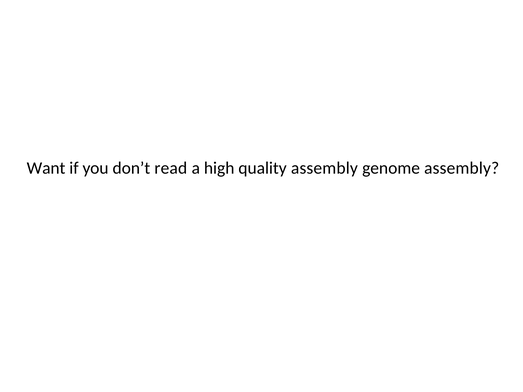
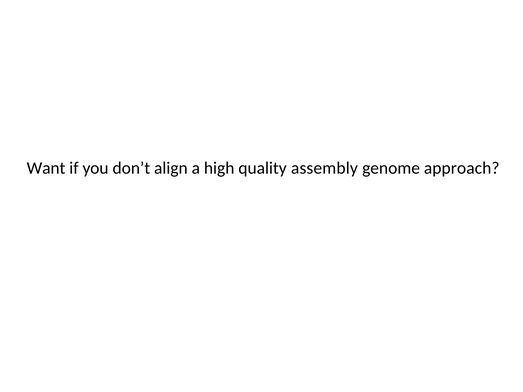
read: read -> align
genome assembly: assembly -> approach
